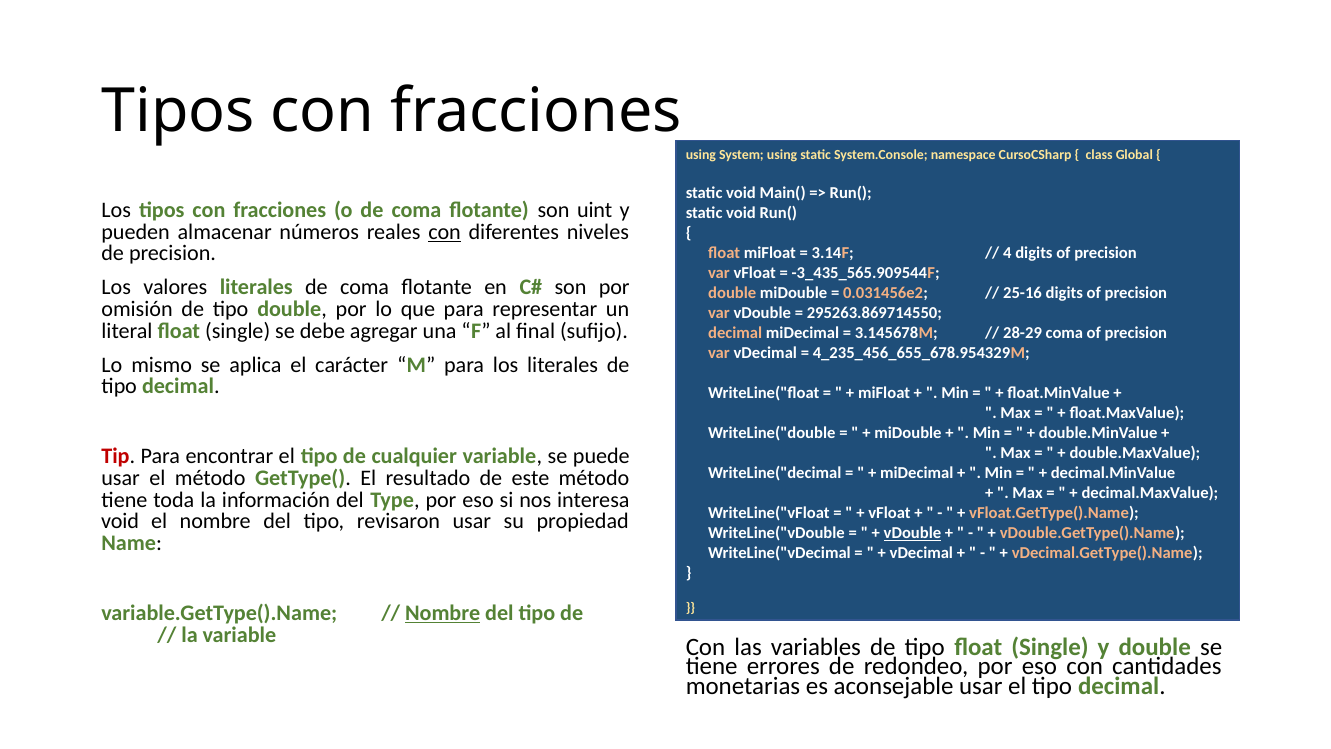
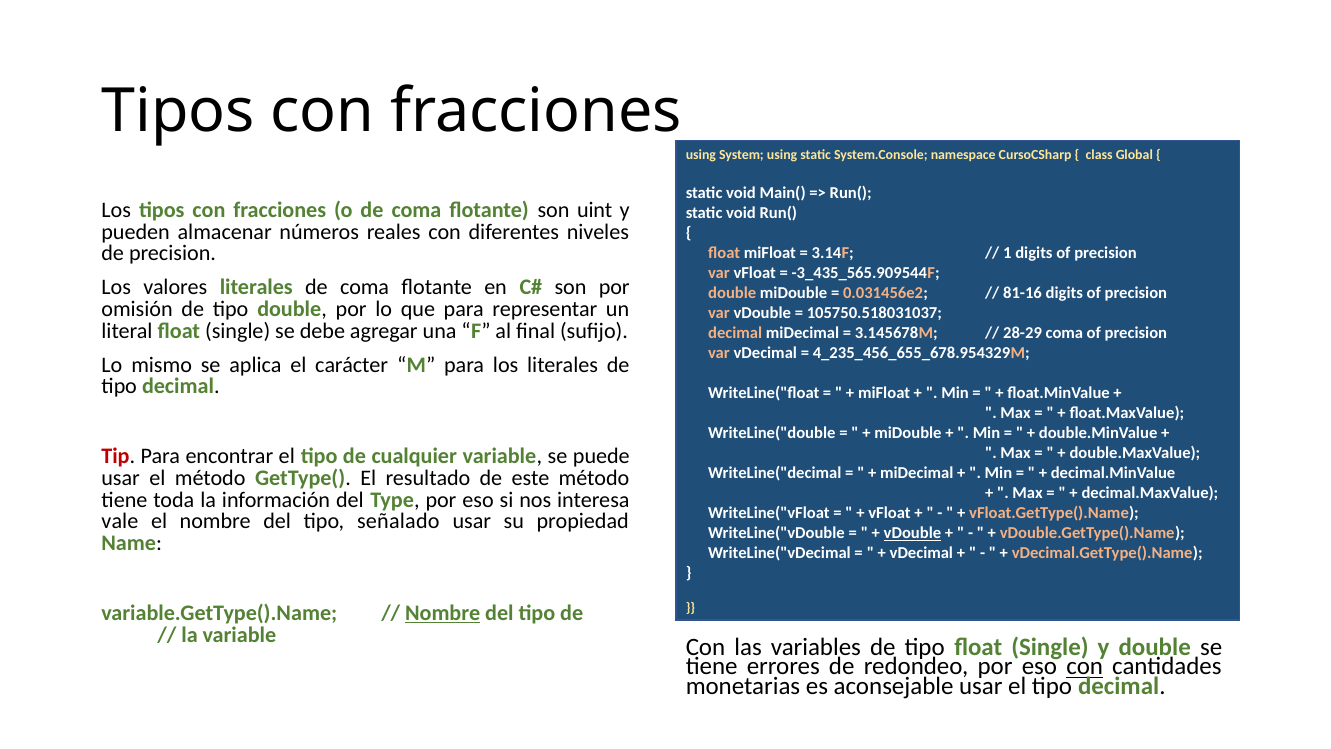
con at (445, 232) underline: present -> none
4: 4 -> 1
25-16: 25-16 -> 81-16
295263.869714550: 295263.869714550 -> 105750.518031037
void at (120, 521): void -> vale
revisaron: revisaron -> señalado
con at (1085, 666) underline: none -> present
